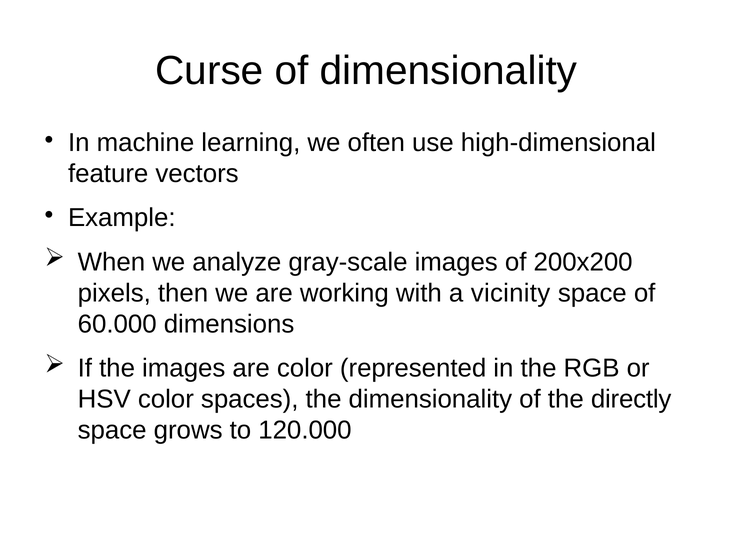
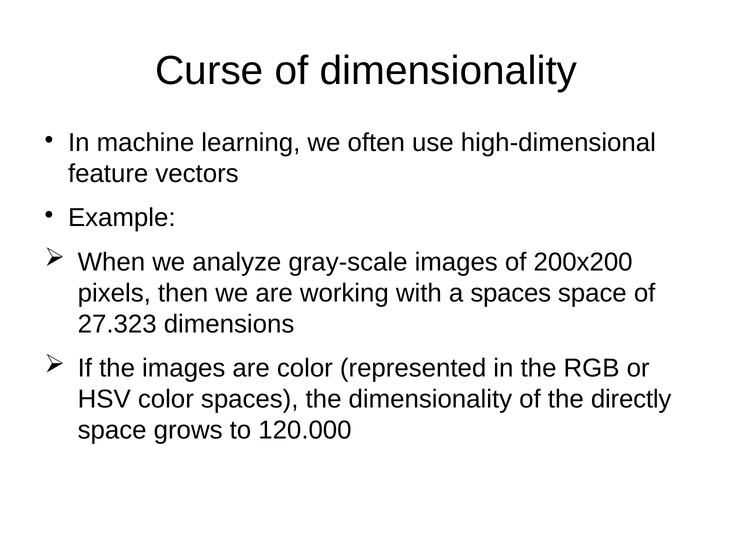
a vicinity: vicinity -> spaces
60.000: 60.000 -> 27.323
